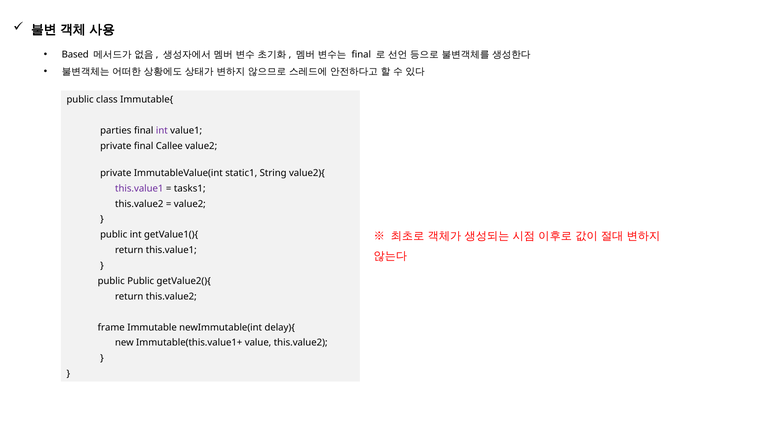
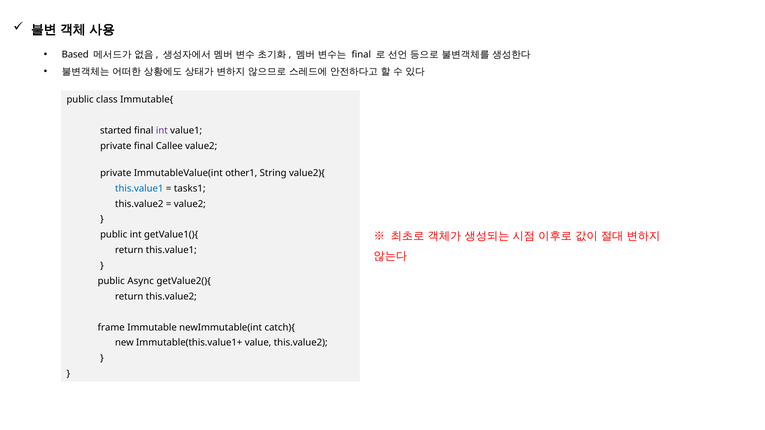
parties: parties -> started
static1: static1 -> other1
this.value1 at (139, 189) colour: purple -> blue
public Public: Public -> Async
delay){: delay){ -> catch){
